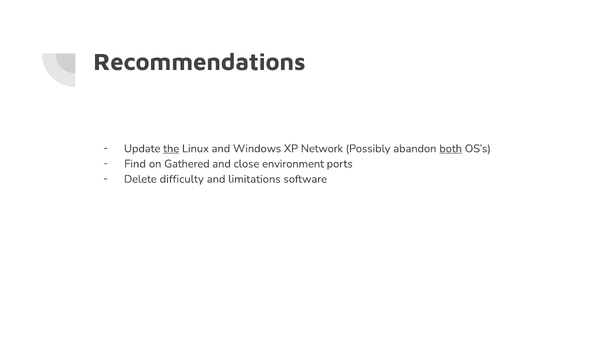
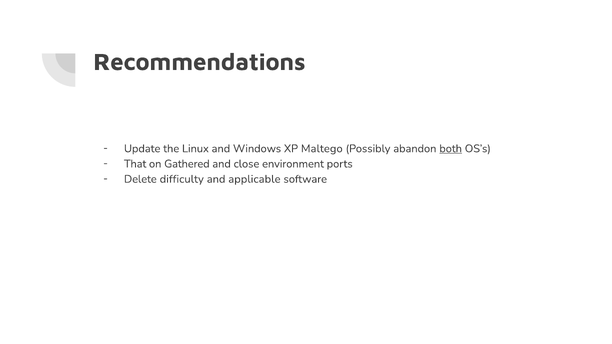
the underline: present -> none
Network: Network -> Maltego
Find: Find -> That
limitations: limitations -> applicable
